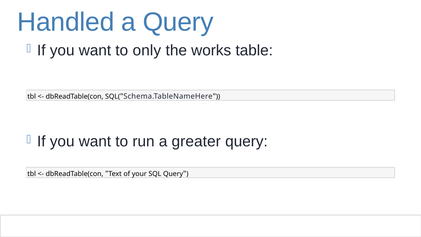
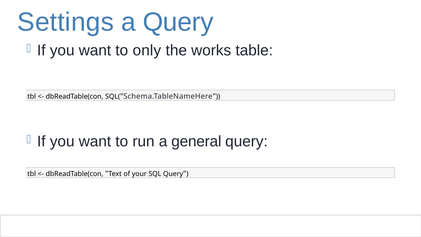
Handled: Handled -> Settings
greater: greater -> general
